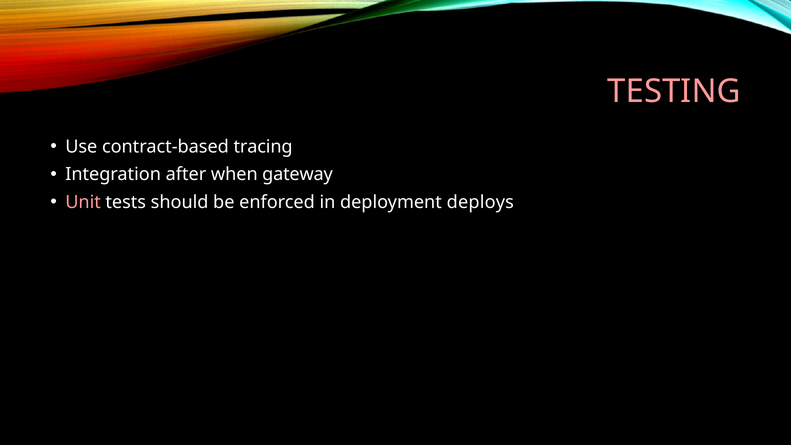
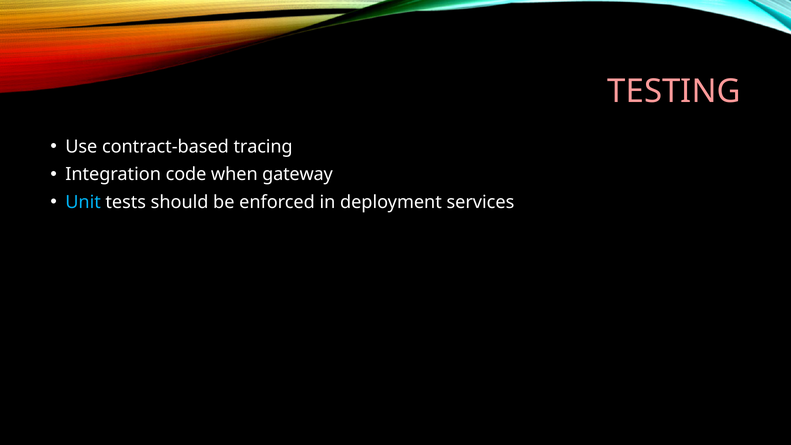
after: after -> code
Unit colour: pink -> light blue
deploys: deploys -> services
